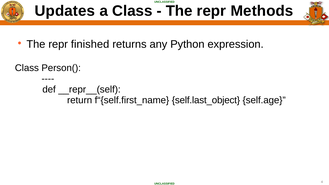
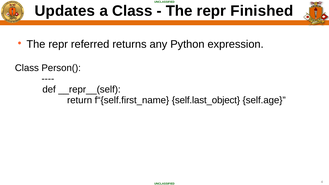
Methods: Methods -> Finished
finished: finished -> referred
